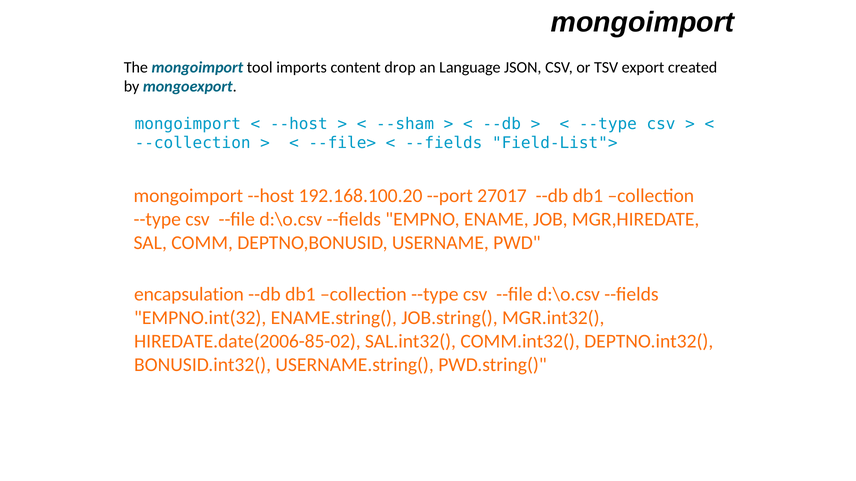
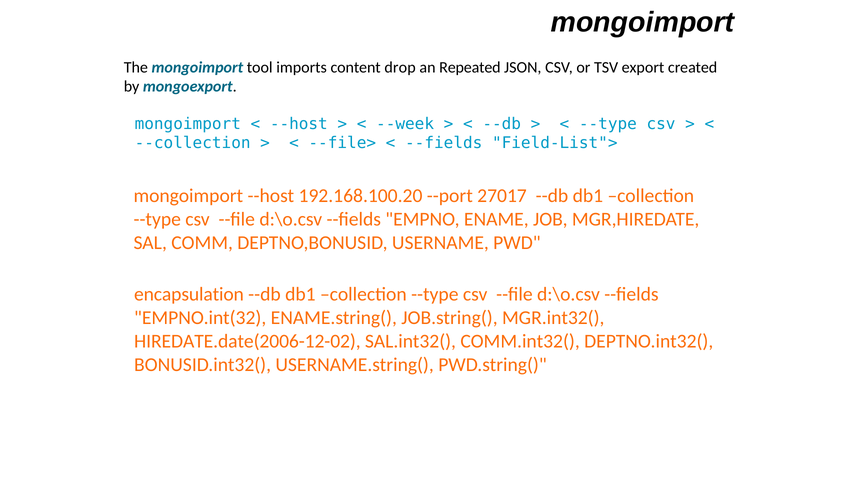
Language: Language -> Repeated
--sham: --sham -> --week
HIREDATE.date(2006-85-02: HIREDATE.date(2006-85-02 -> HIREDATE.date(2006-12-02
